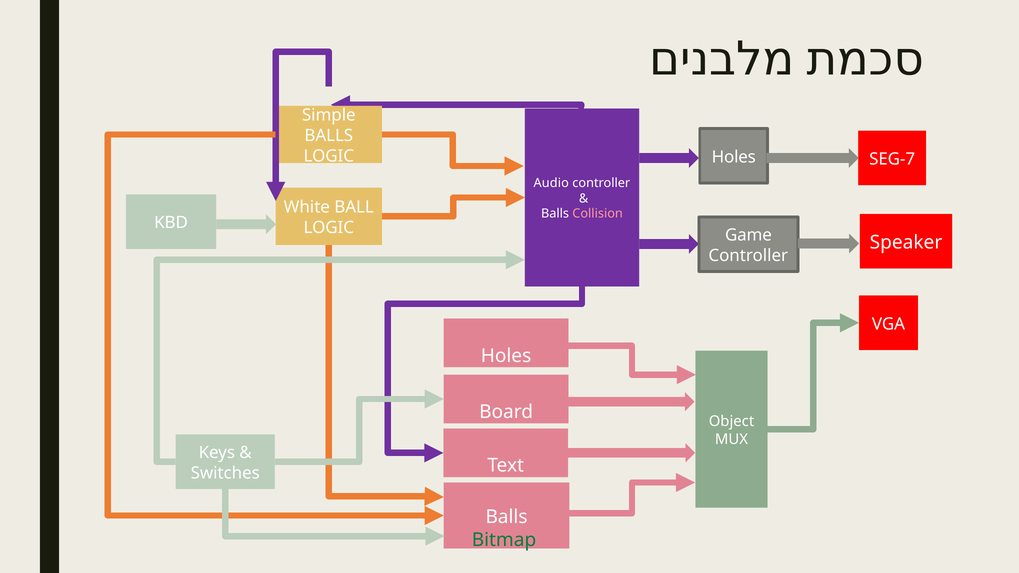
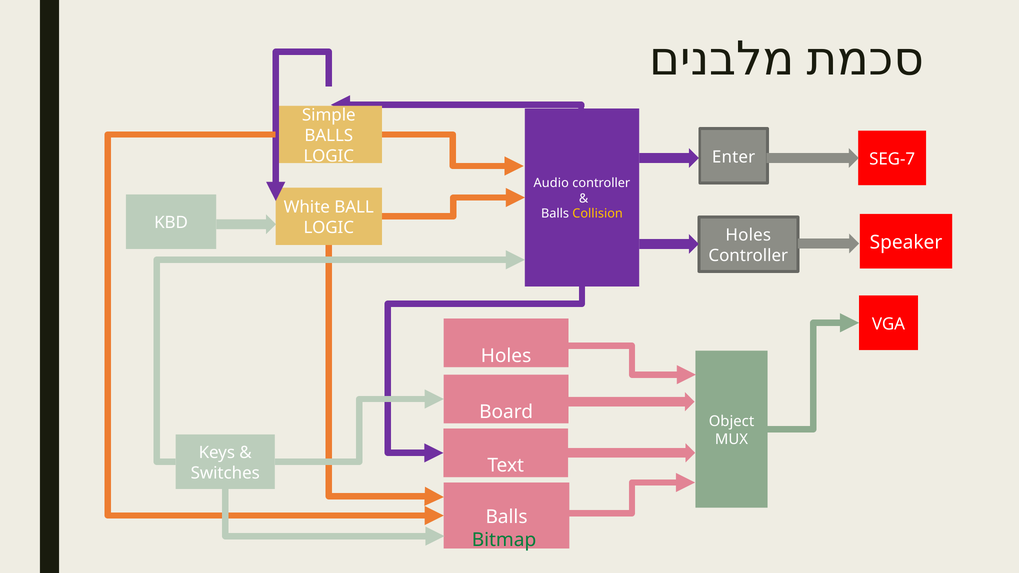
Holes at (734, 157): Holes -> Enter
Collision colour: pink -> yellow
Game at (748, 235): Game -> Holes
